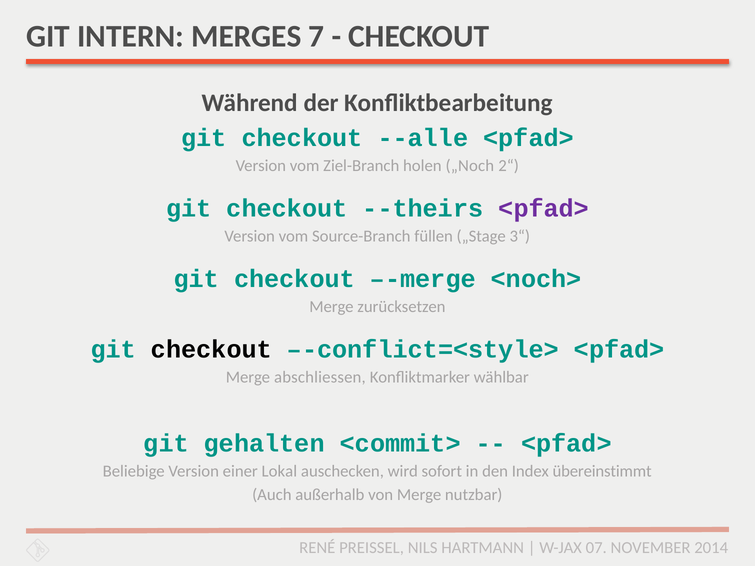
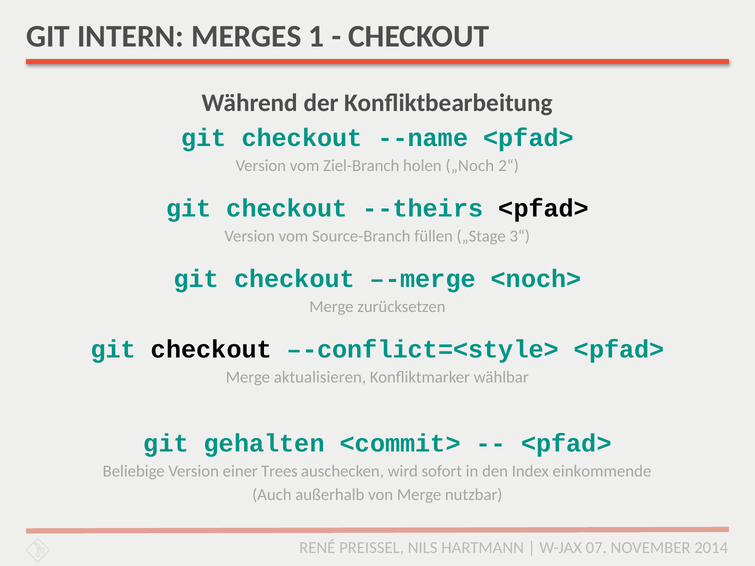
7: 7 -> 1
--alle: --alle -> --name
<pfad> at (544, 209) colour: purple -> black
abschliessen: abschliessen -> aktualisieren
Lokal: Lokal -> Trees
übereinstimmt: übereinstimmt -> einkommende
